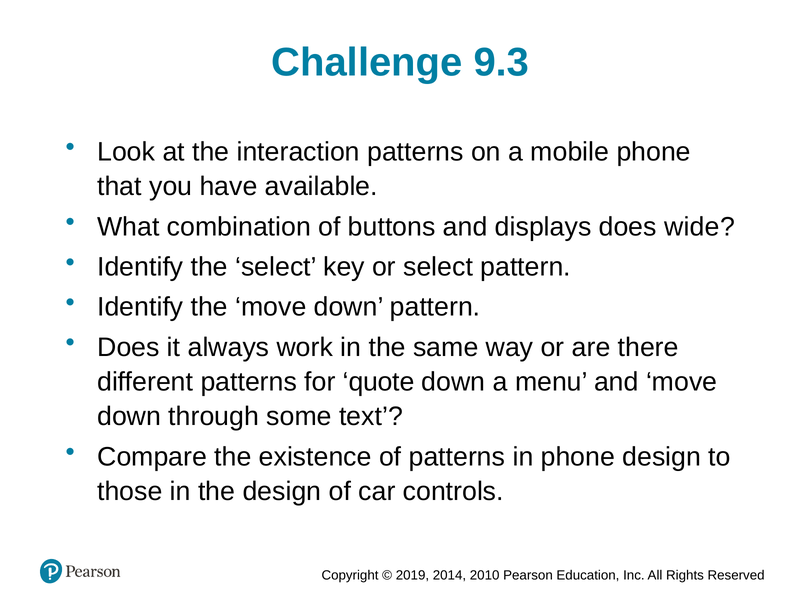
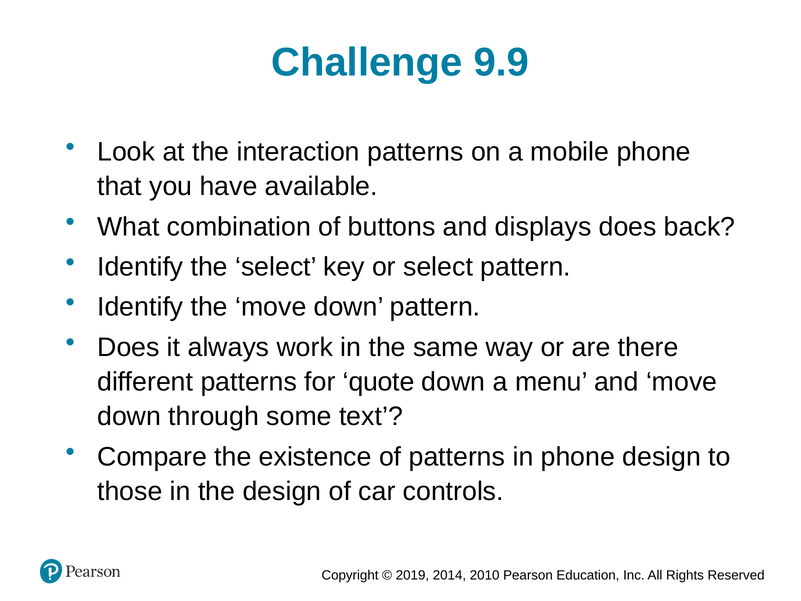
9.3: 9.3 -> 9.9
wide: wide -> back
